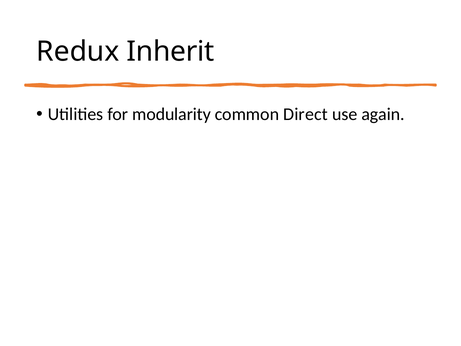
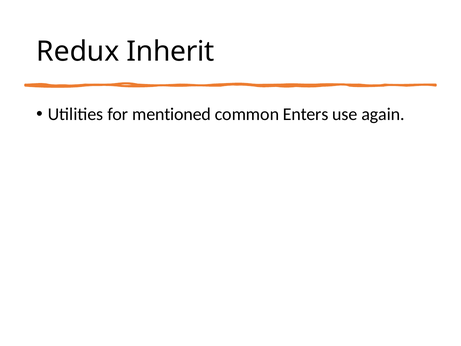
modularity: modularity -> mentioned
Direct: Direct -> Enters
